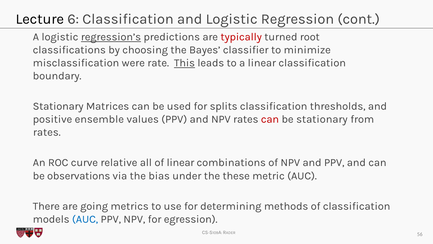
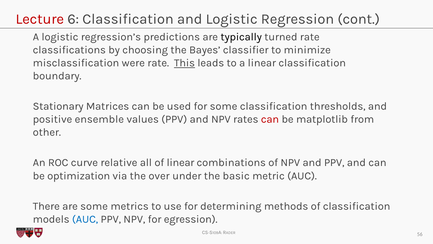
Lecture colour: black -> red
regression’s underline: present -> none
typically colour: red -> black
turned root: root -> rate
for splits: splits -> some
be stationary: stationary -> matplotlib
rates at (47, 132): rates -> other
observations: observations -> optimization
bias: bias -> over
these: these -> basic
are going: going -> some
